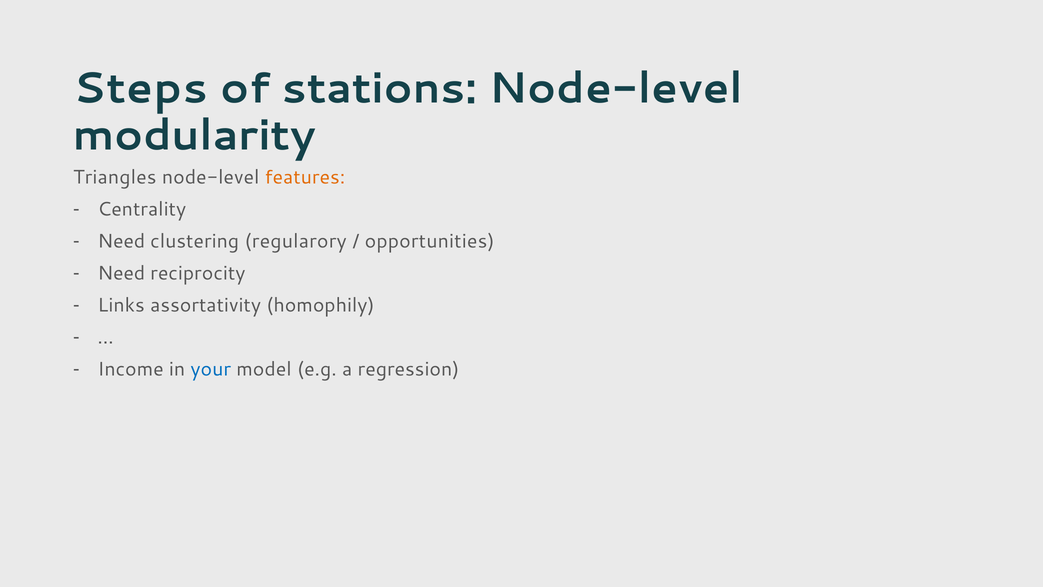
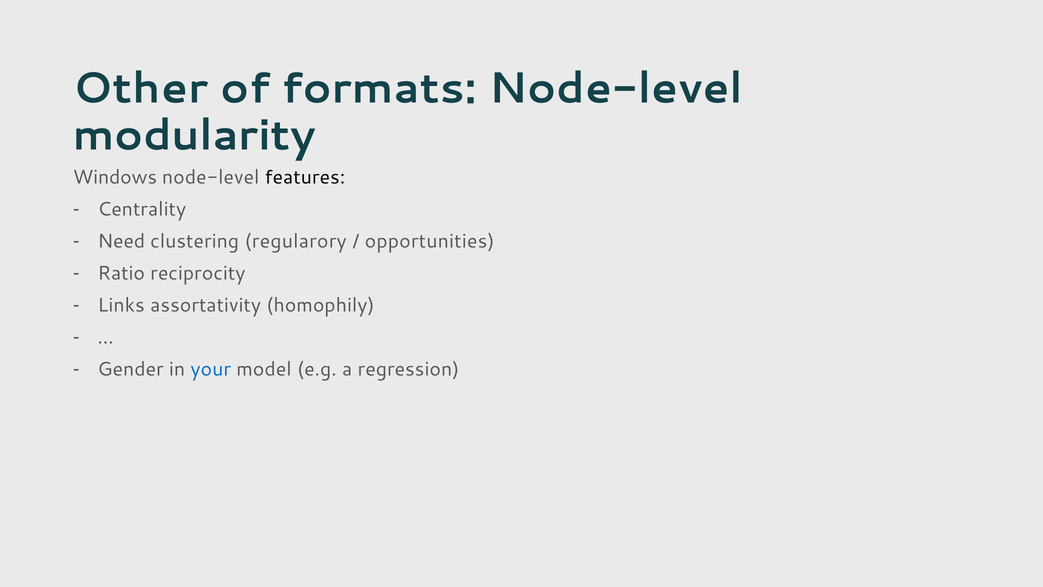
Steps: Steps -> Other
stations: stations -> formats
Triangles: Triangles -> Windows
features colour: orange -> black
Need at (121, 273): Need -> Ratio
Income: Income -> Gender
